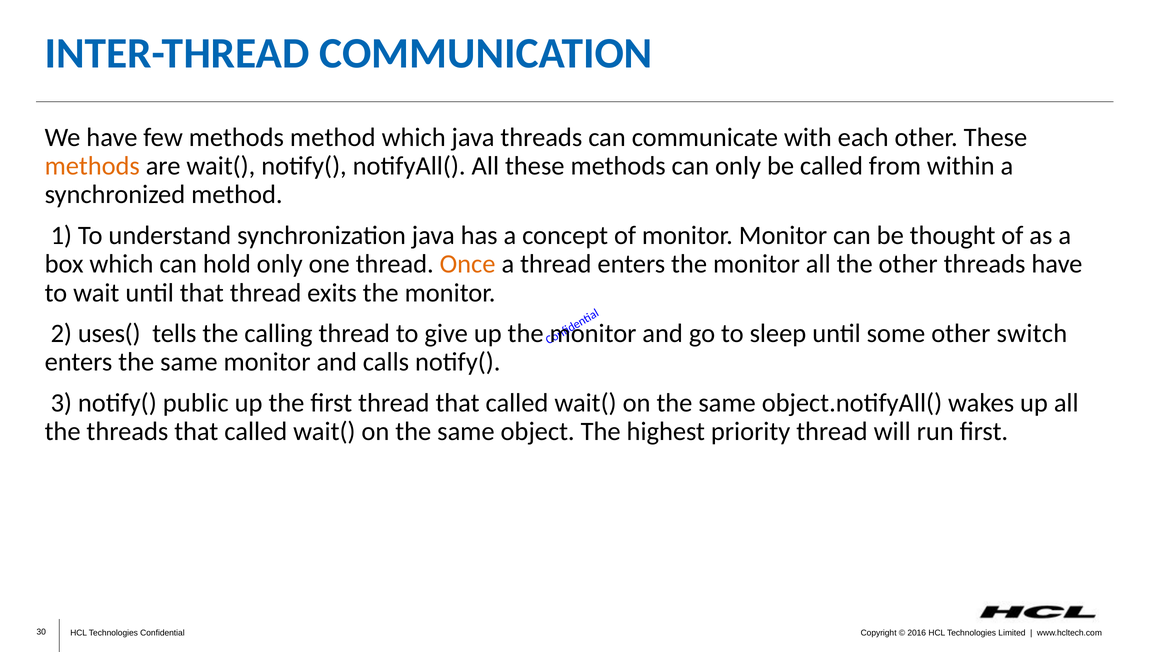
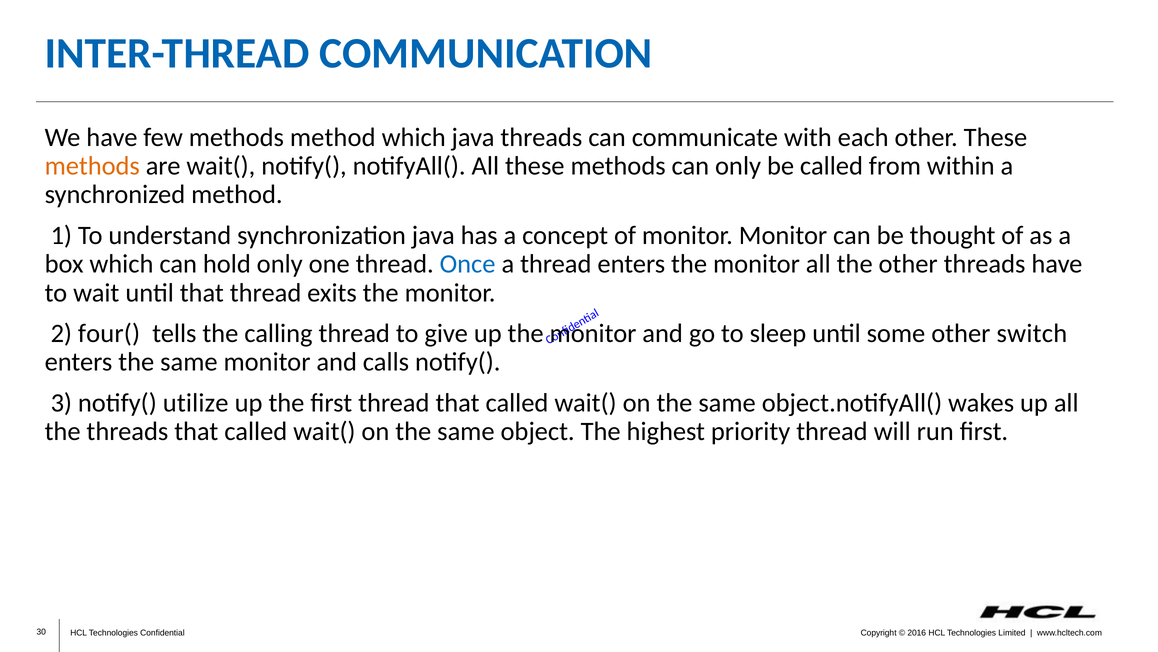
Once colour: orange -> blue
uses(: uses( -> four(
public: public -> utilize
